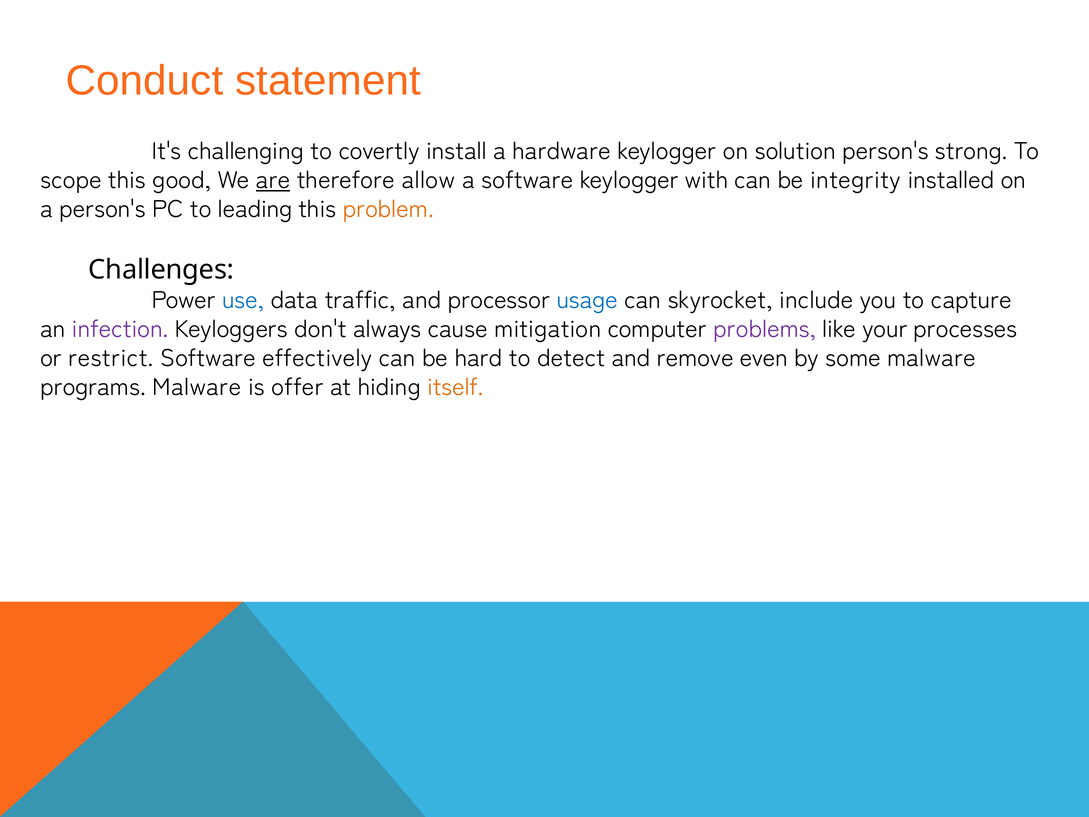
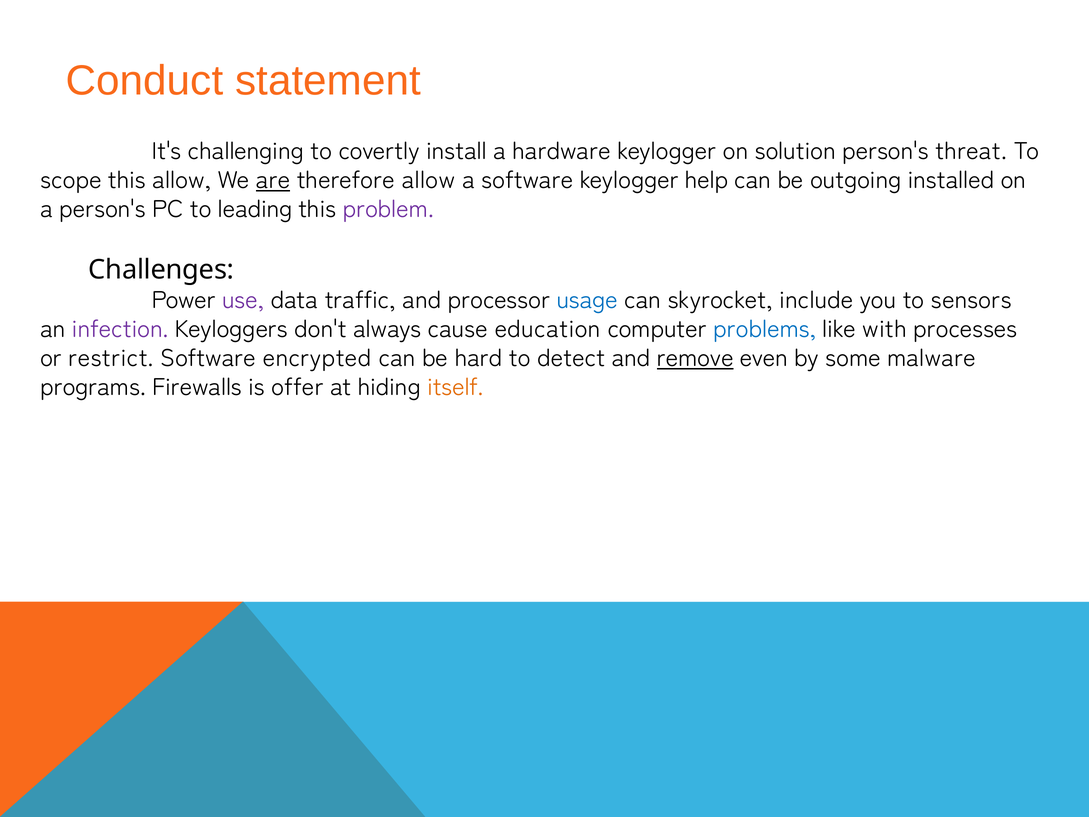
strong: strong -> threat
this good: good -> allow
with: with -> help
integrity: integrity -> outgoing
problem colour: orange -> purple
use colour: blue -> purple
capture: capture -> sensors
mitigation: mitigation -> education
problems colour: purple -> blue
your: your -> with
effectively: effectively -> encrypted
remove underline: none -> present
programs Malware: Malware -> Firewalls
